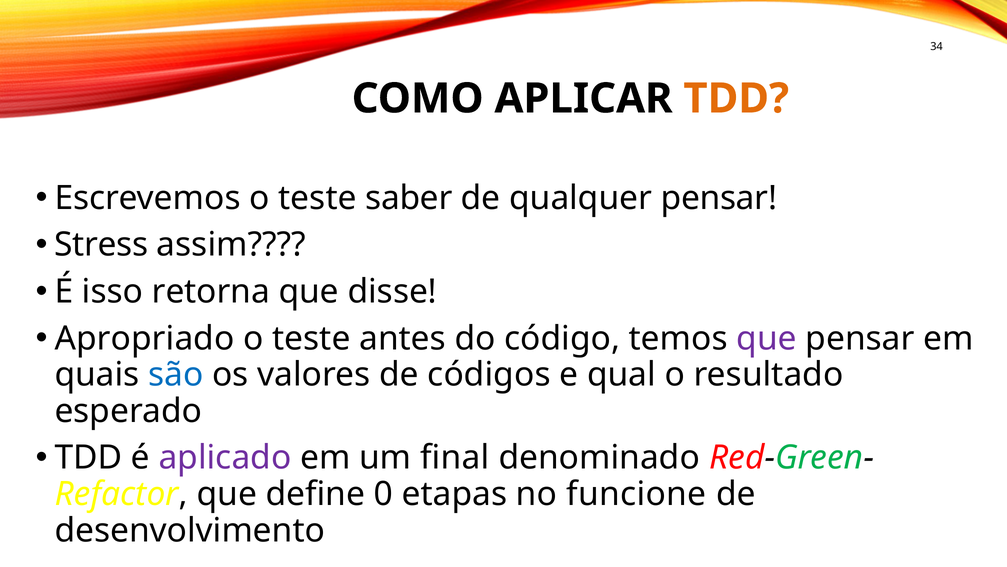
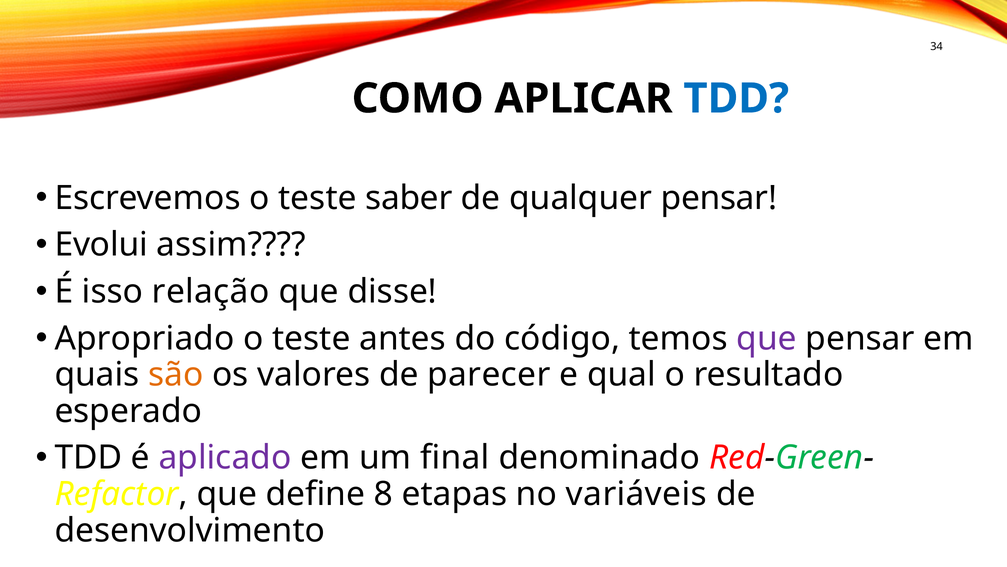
TDD at (736, 98) colour: orange -> blue
Stress: Stress -> Evolui
retorna: retorna -> relação
são colour: blue -> orange
códigos: códigos -> parecer
0: 0 -> 8
funcione: funcione -> variáveis
